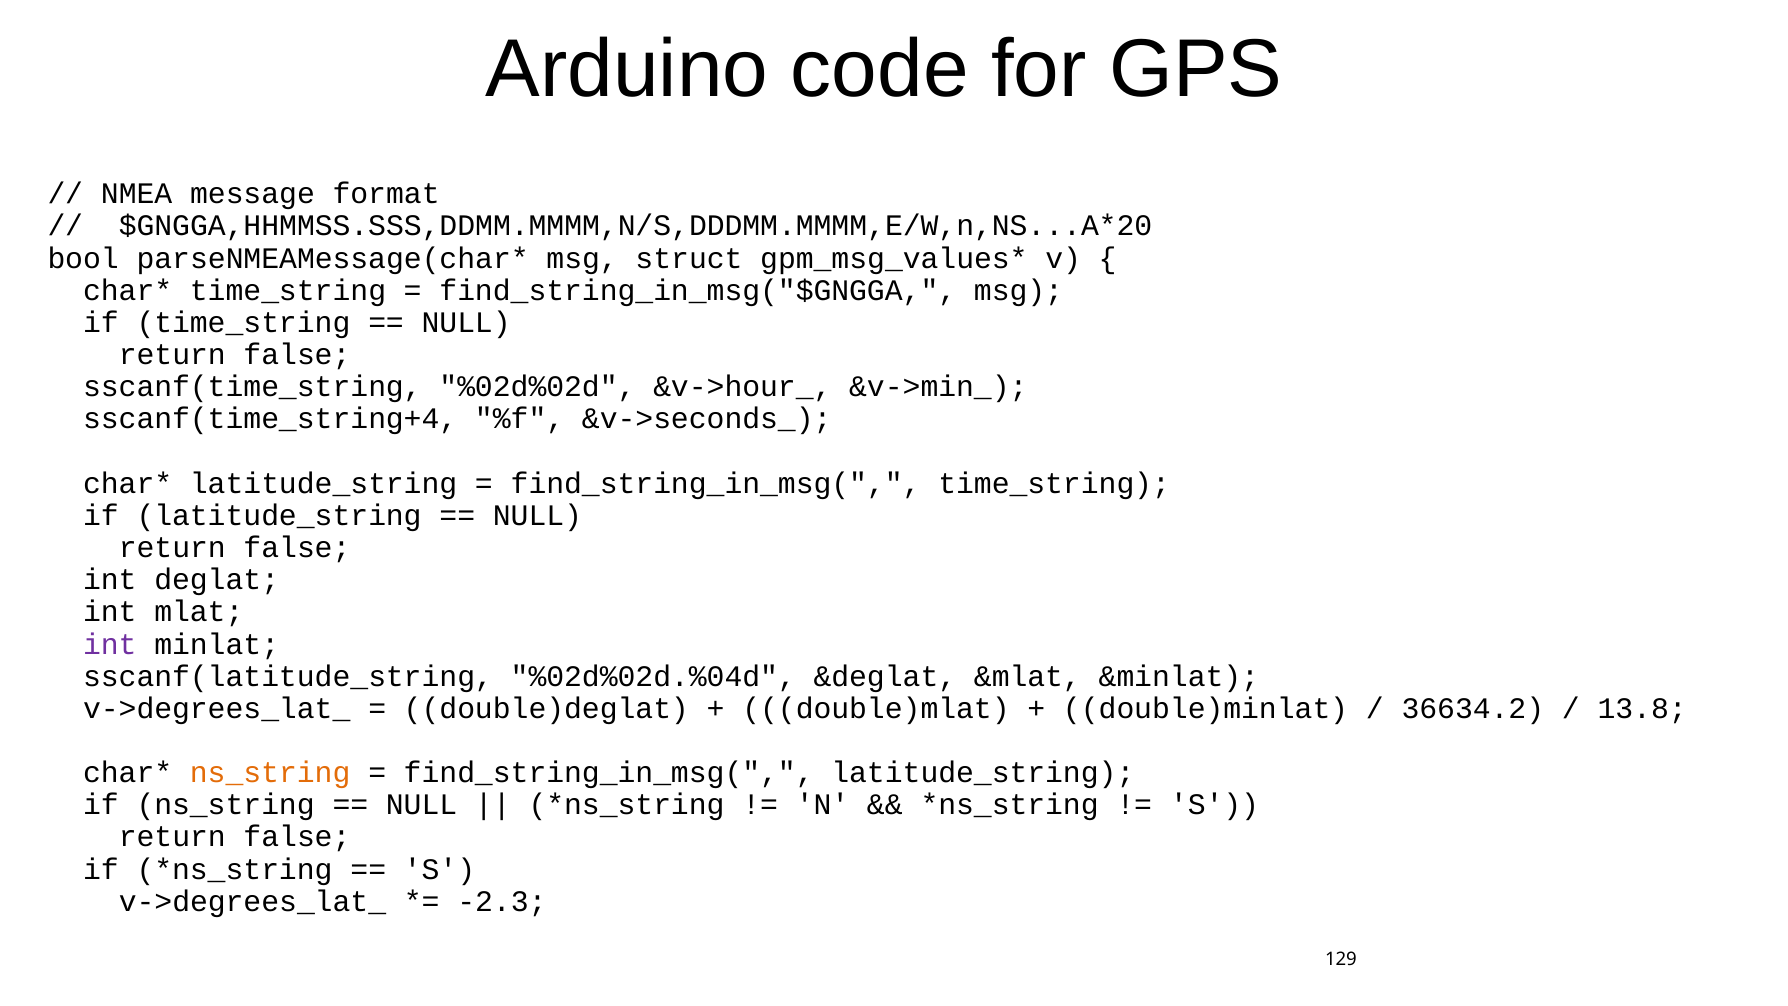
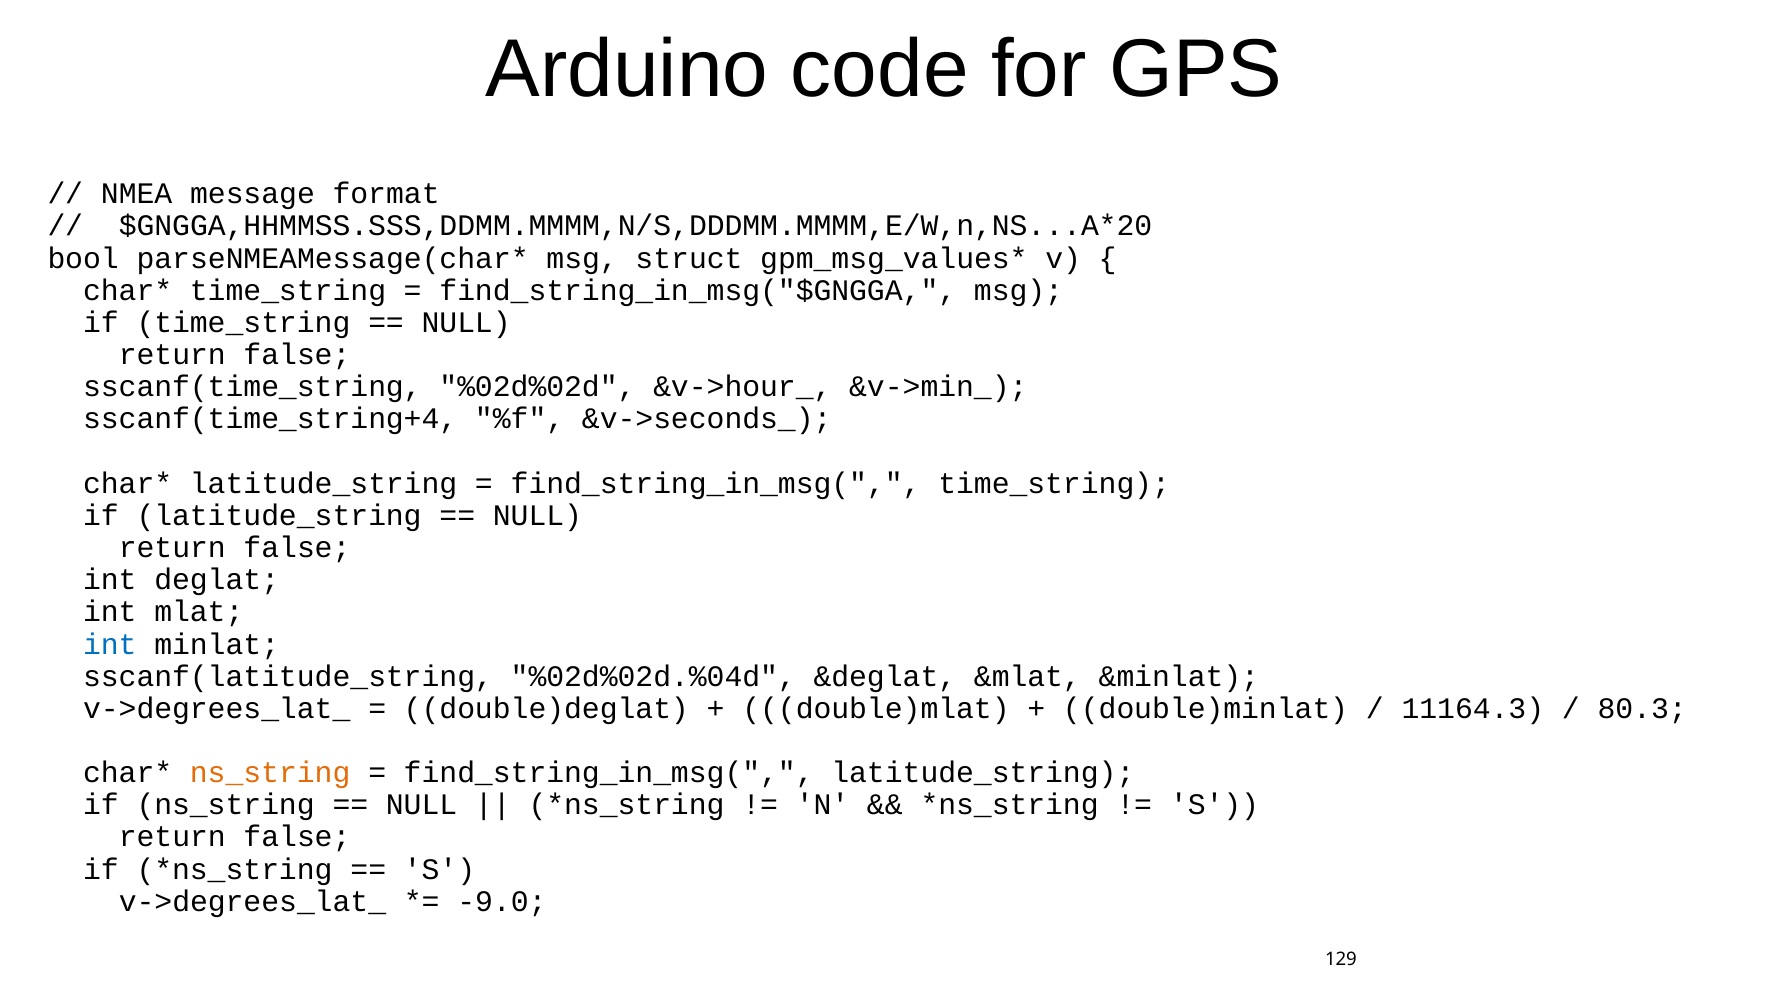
int at (110, 644) colour: purple -> blue
36634.2: 36634.2 -> 11164.3
13.8: 13.8 -> 80.3
-2.3: -2.3 -> -9.0
